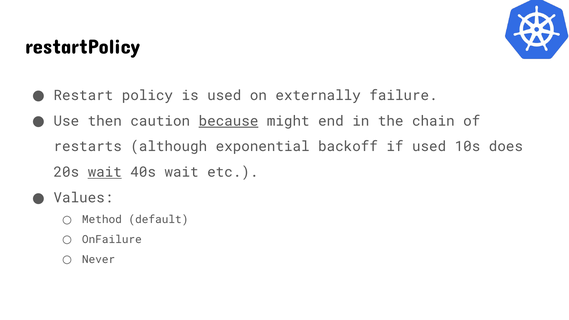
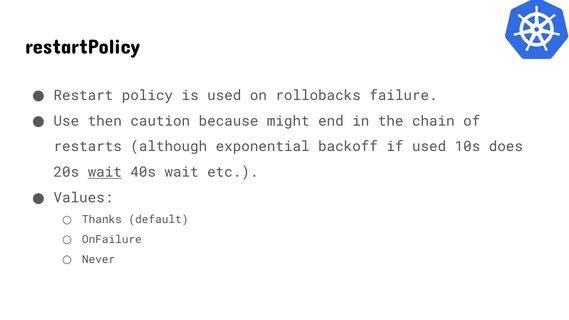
externally: externally -> rollobacks
because underline: present -> none
Method: Method -> Thanks
